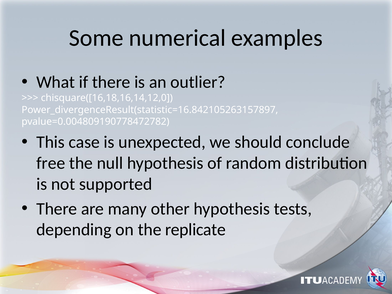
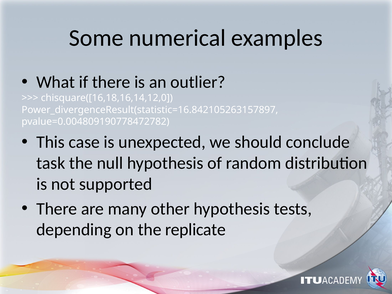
free: free -> task
